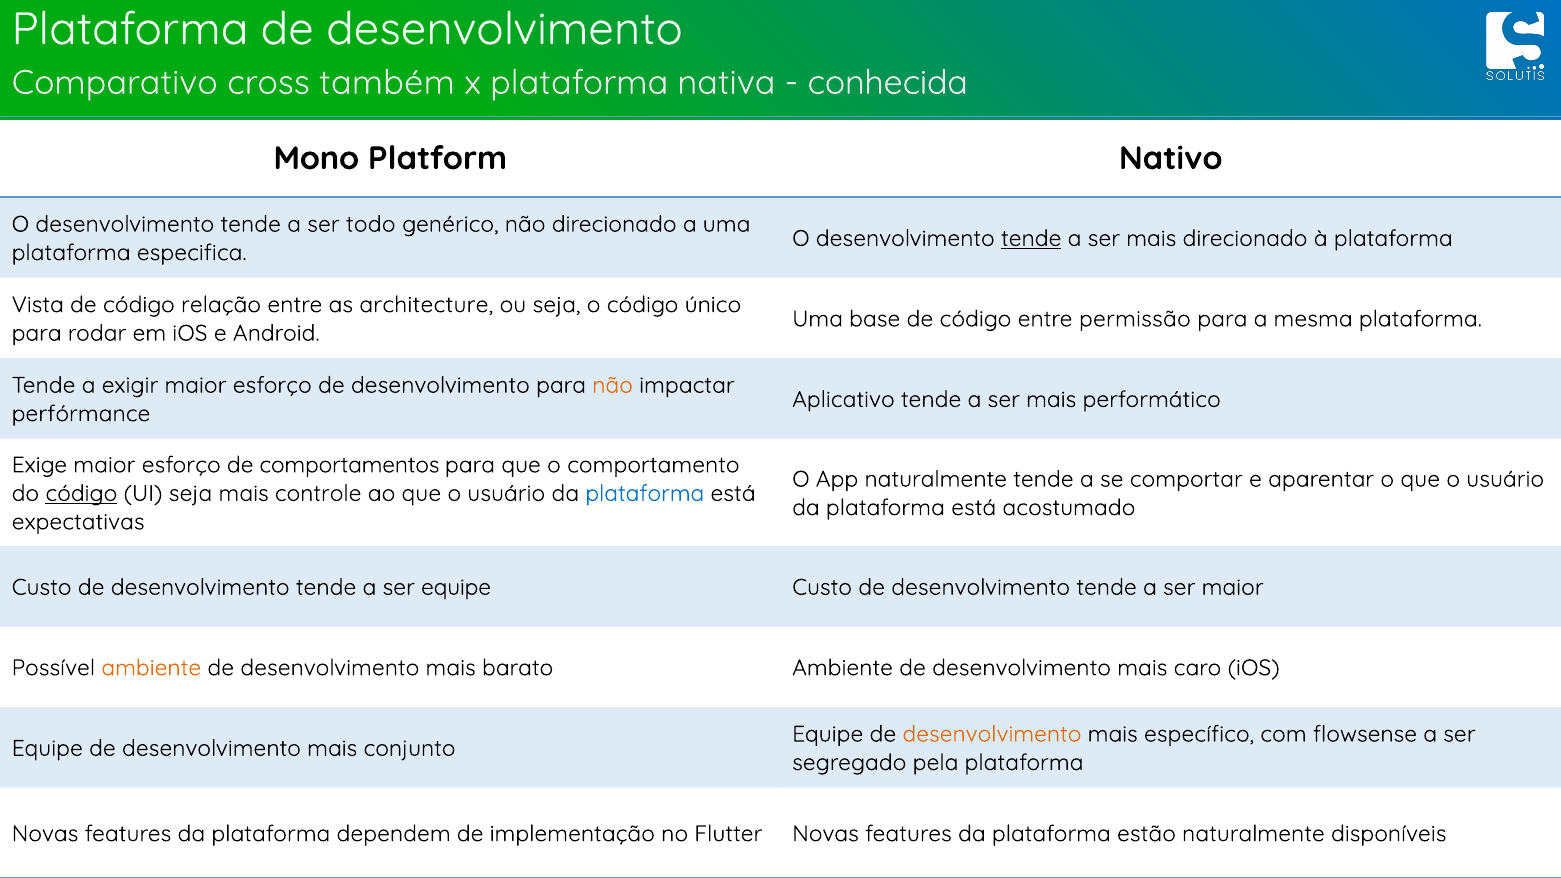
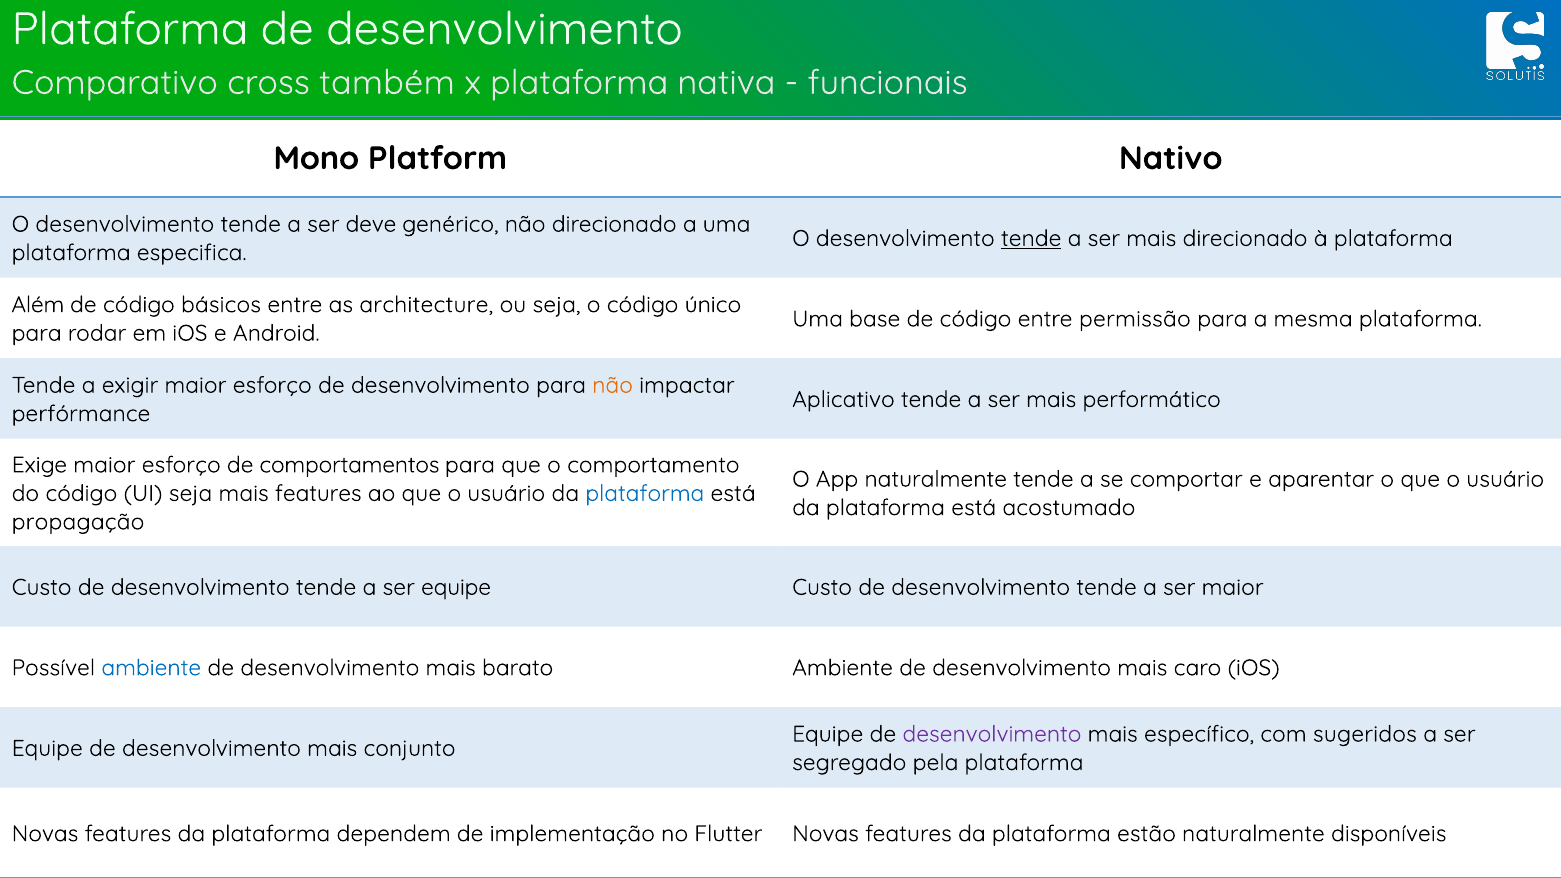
conhecida: conhecida -> funcionais
todo: todo -> deve
Vista: Vista -> Além
relação: relação -> básicos
código at (81, 493) underline: present -> none
mais controle: controle -> features
expectativas: expectativas -> propagação
ambiente at (151, 668) colour: orange -> blue
desenvolvimento at (992, 734) colour: orange -> purple
flowsense: flowsense -> sugeridos
